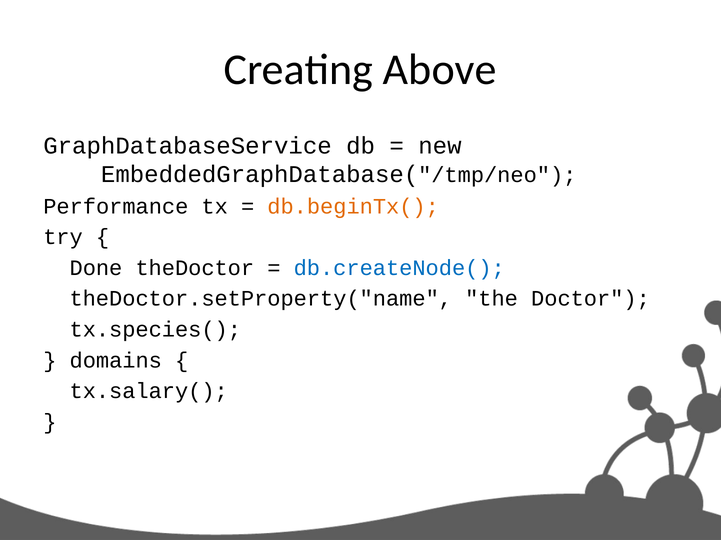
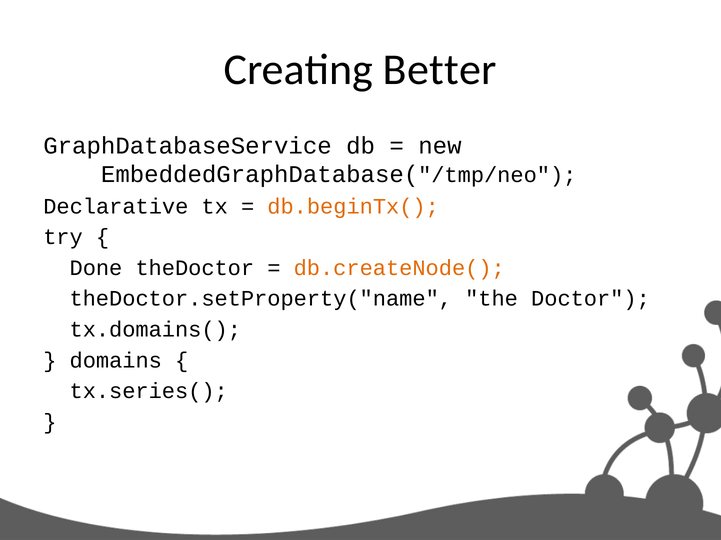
Above: Above -> Better
Performance: Performance -> Declarative
db.createNode( colour: blue -> orange
tx.species(: tx.species( -> tx.domains(
tx.salary(: tx.salary( -> tx.series(
